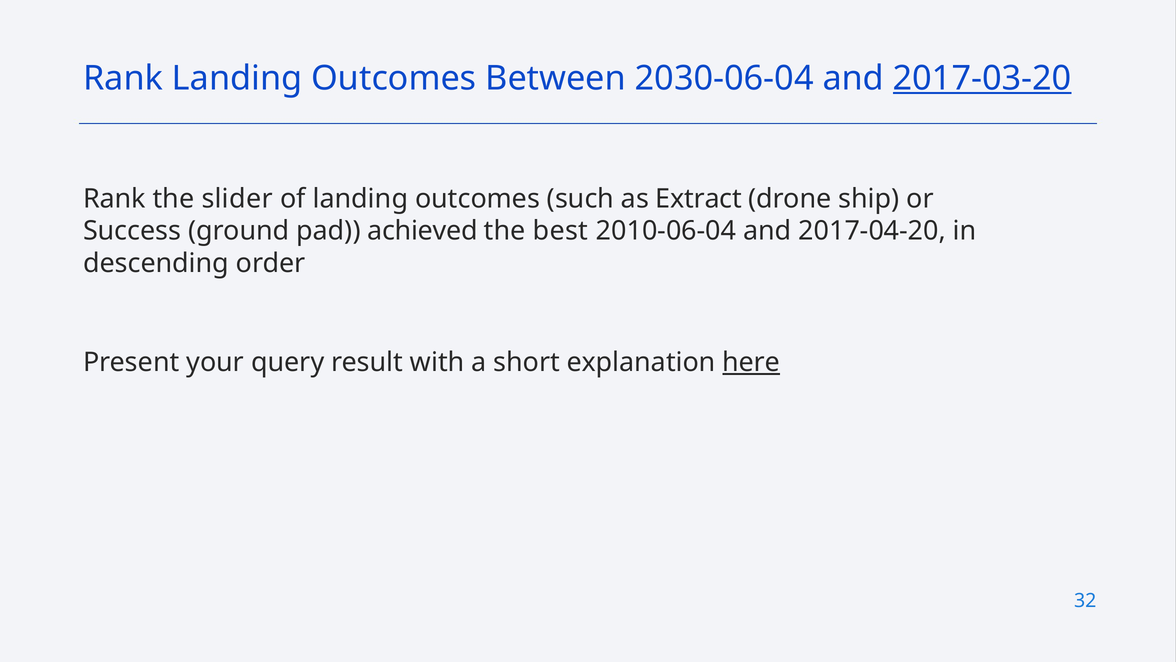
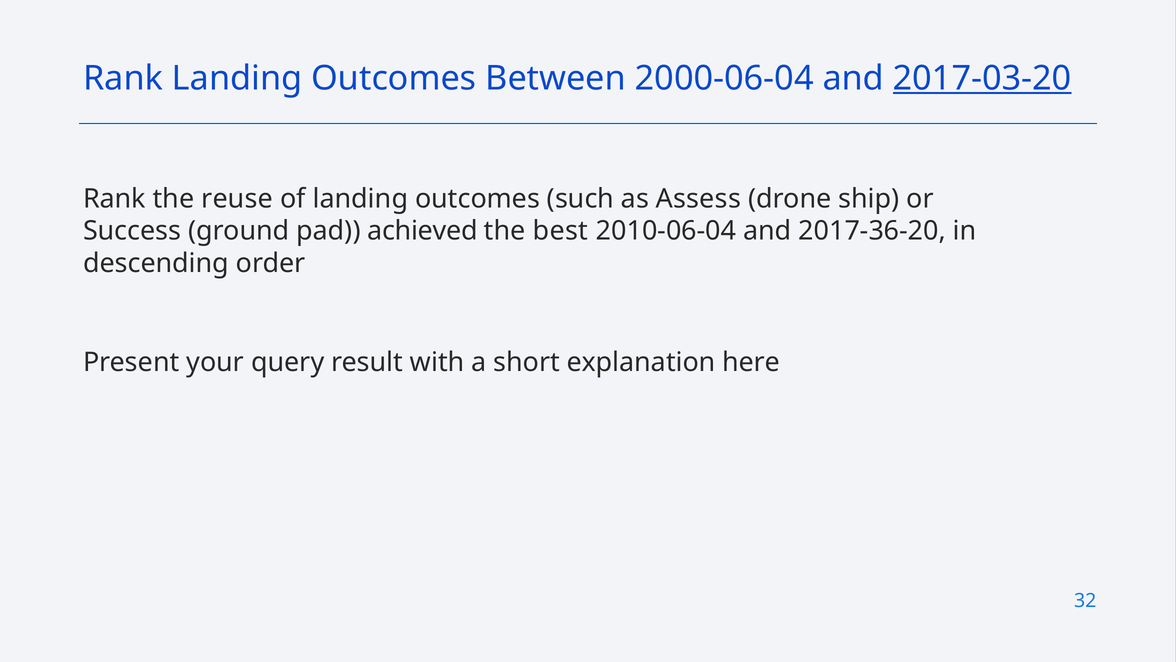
2030-06-04: 2030-06-04 -> 2000-06-04
slider: slider -> reuse
Extract: Extract -> Assess
2017-04-20: 2017-04-20 -> 2017-36-20
here underline: present -> none
